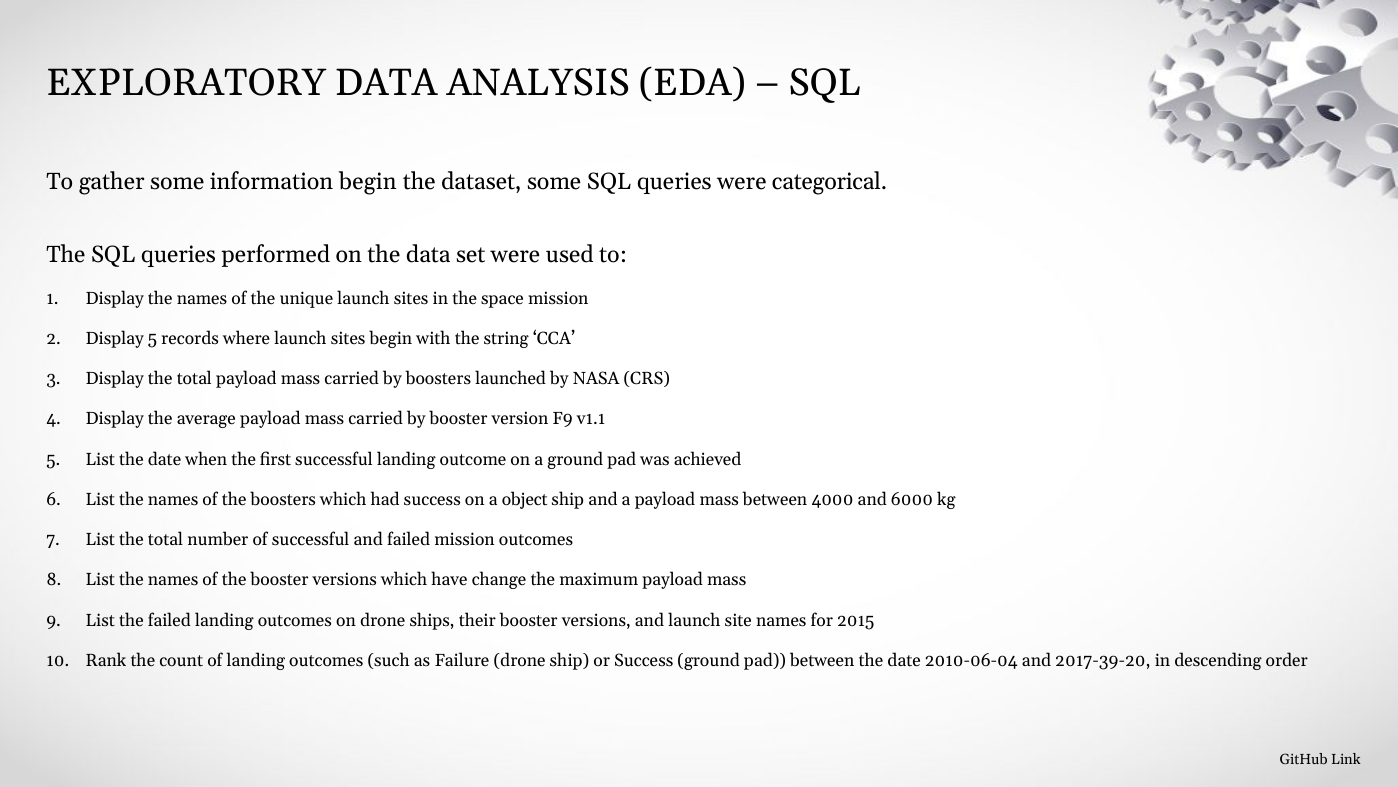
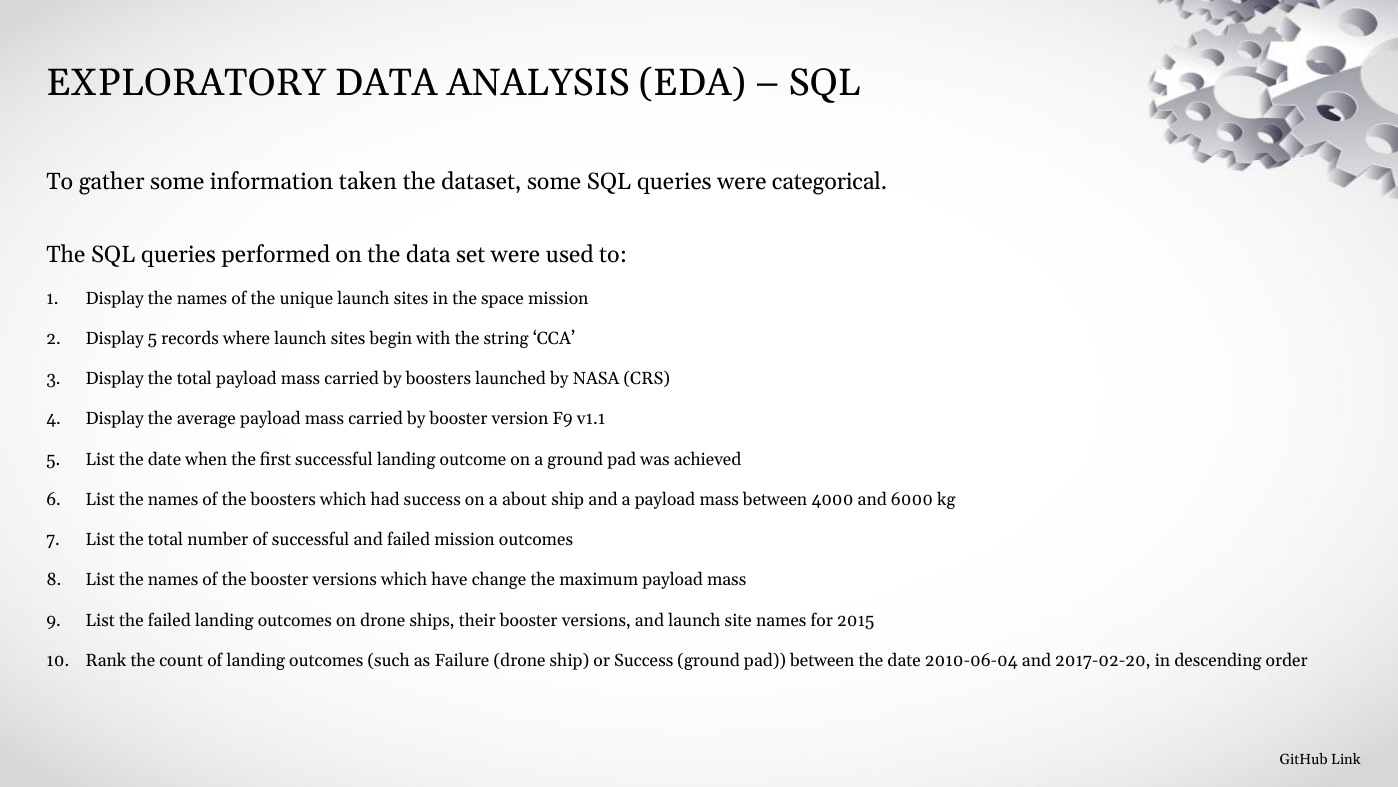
information begin: begin -> taken
object: object -> about
2017-39-20: 2017-39-20 -> 2017-02-20
